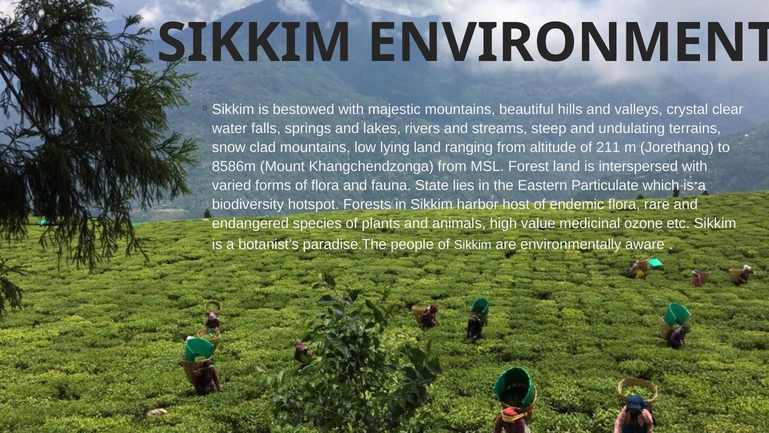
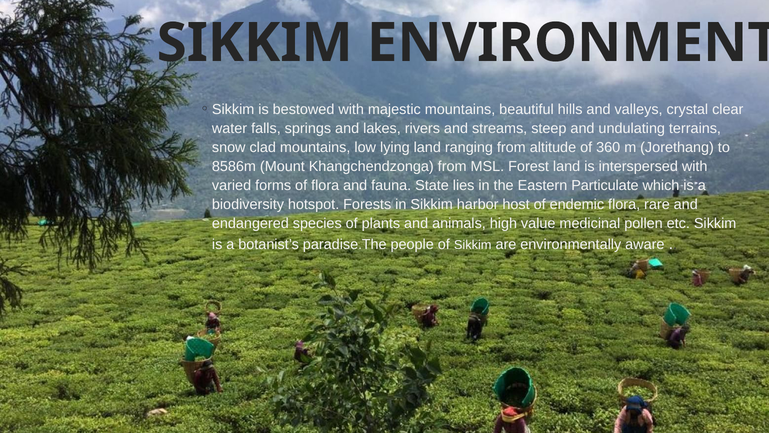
211: 211 -> 360
ozone: ozone -> pollen
